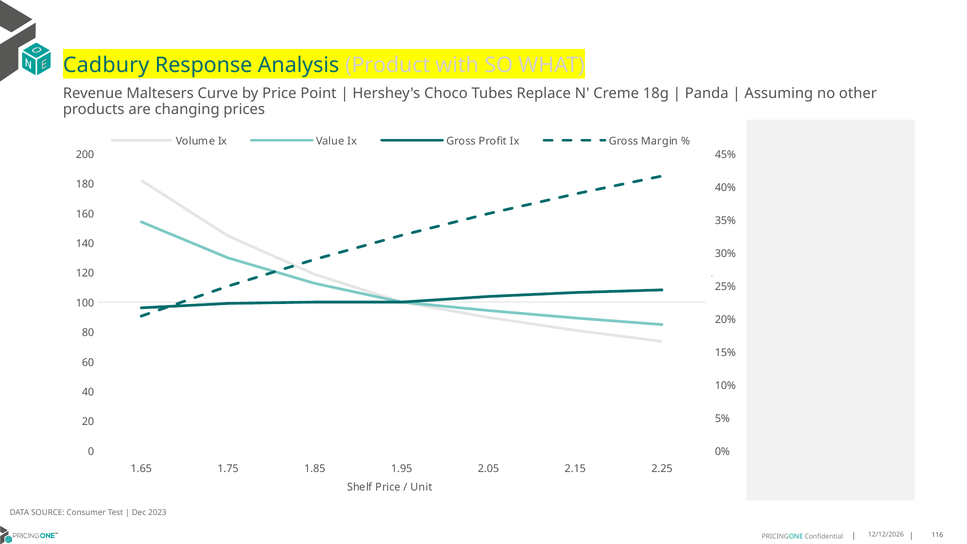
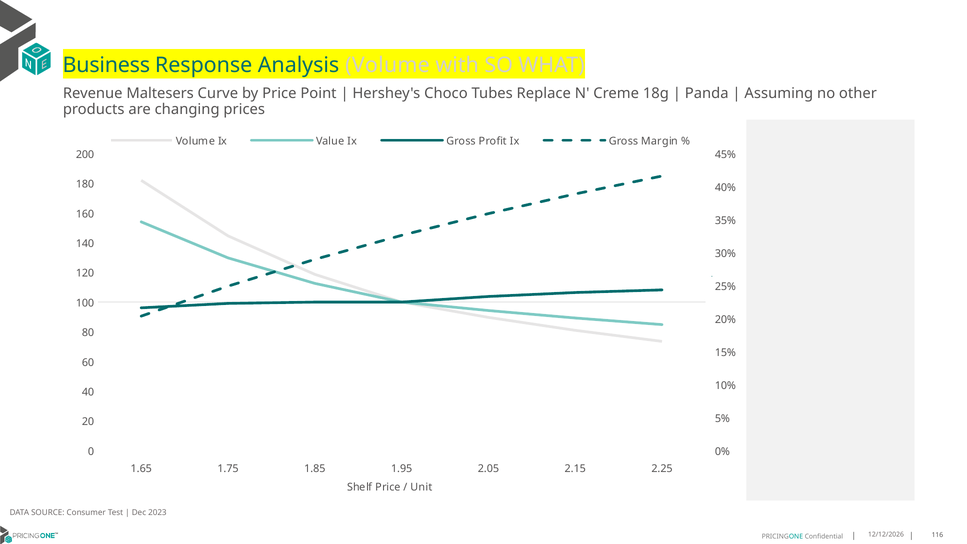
Cadbury: Cadbury -> Business
Analysis Product: Product -> Volume
